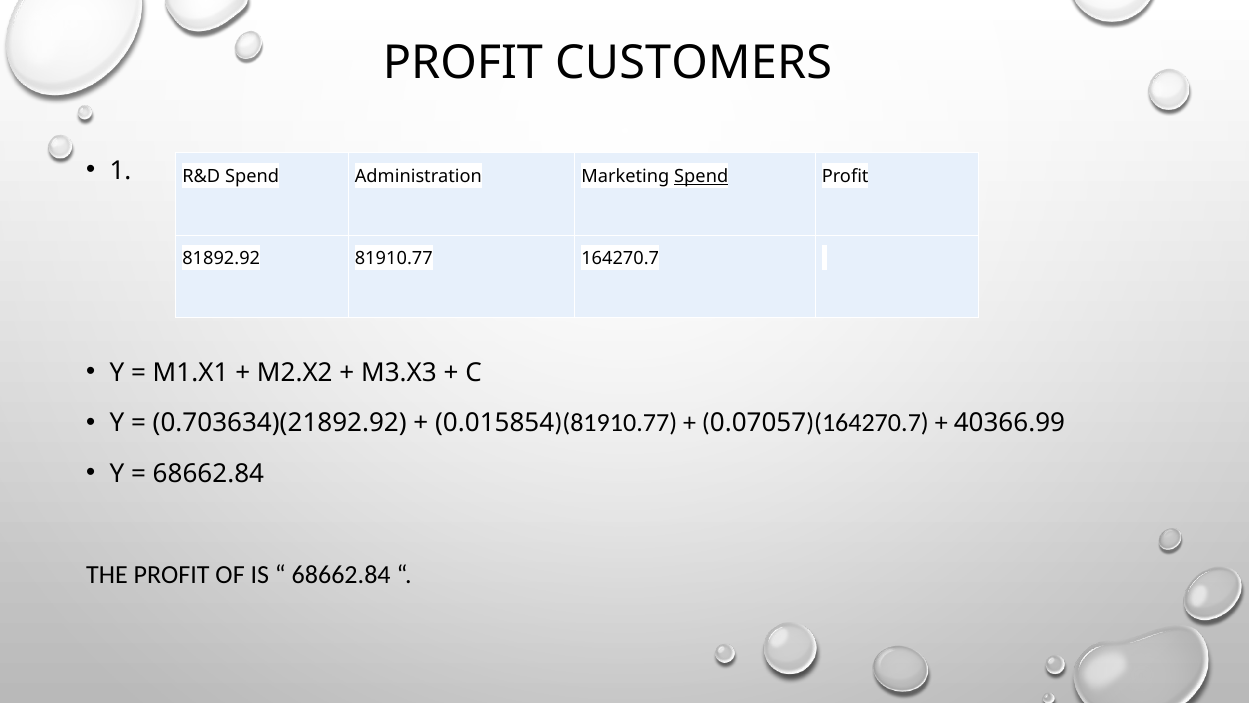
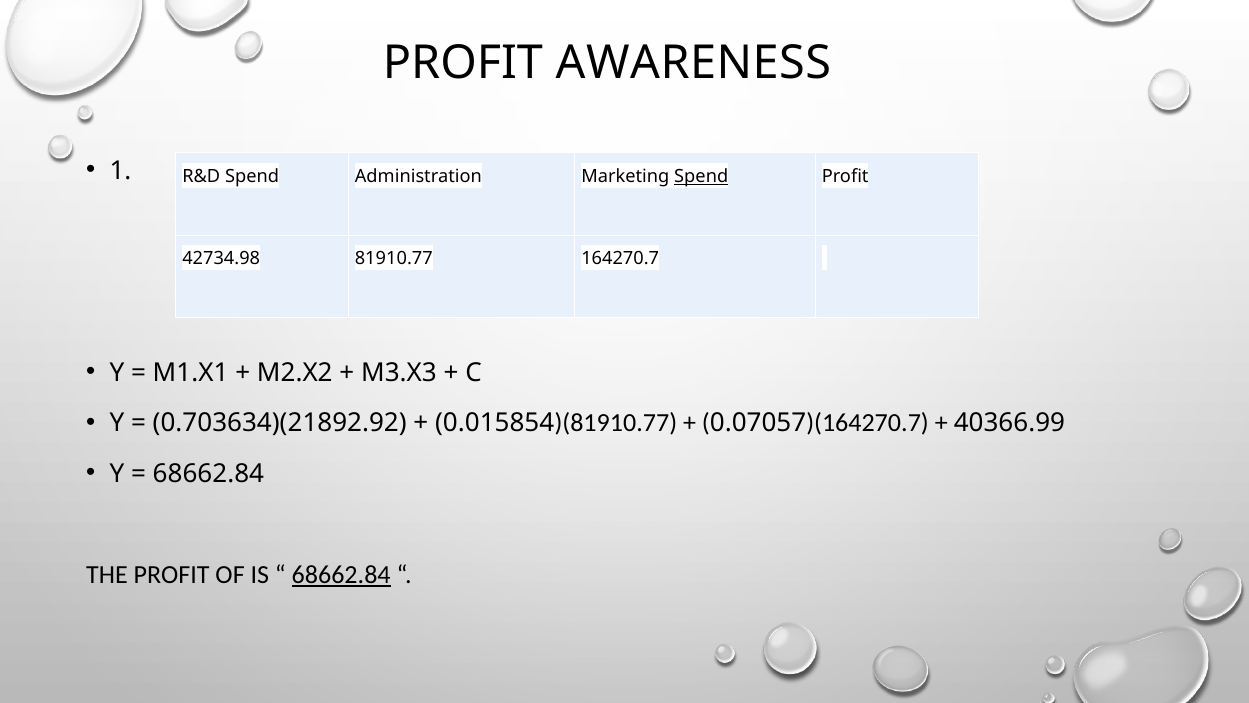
CUSTOMERS: CUSTOMERS -> AWARENESS
81892.92: 81892.92 -> 42734.98
68662.84 at (341, 575) underline: none -> present
